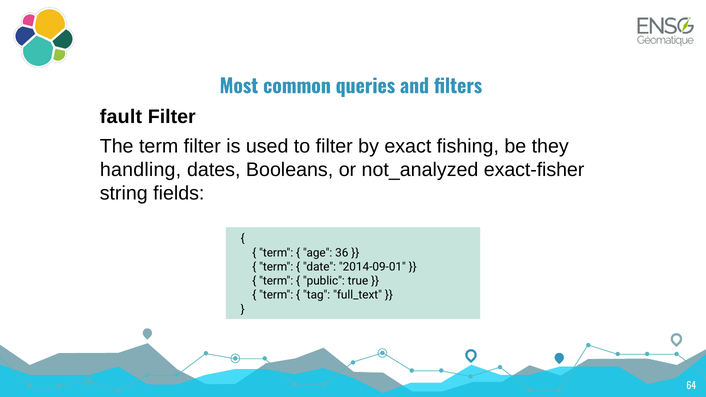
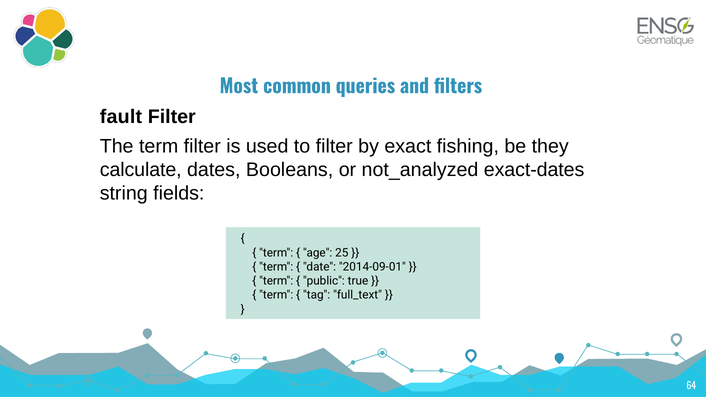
handling: handling -> calculate
exact-fisher: exact-fisher -> exact-dates
36: 36 -> 25
